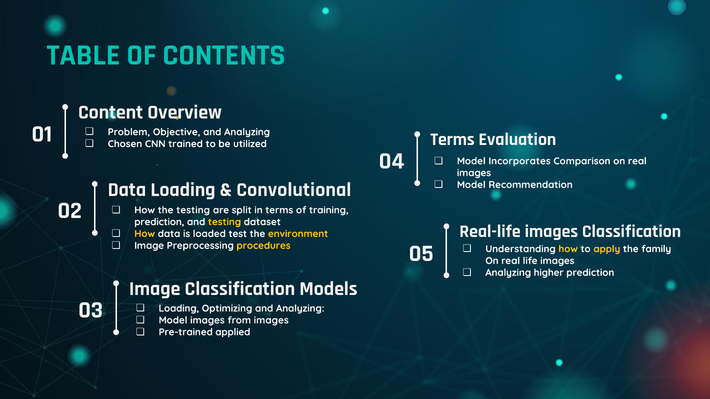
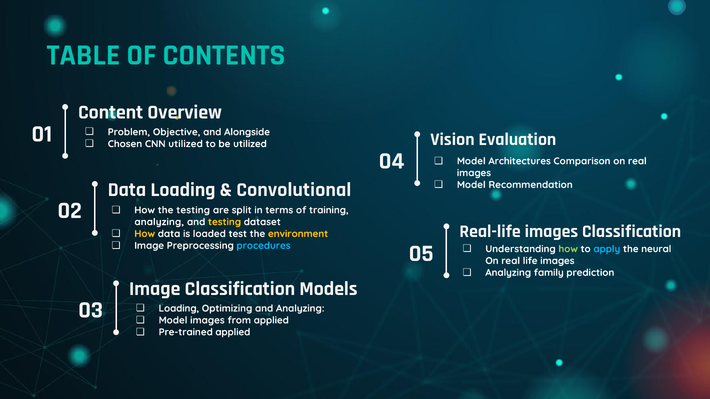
Objective and Analyzing: Analyzing -> Alongside
CNN trained: trained -> utilized
utilized Terms: Terms -> Vision
Incorporates: Incorporates -> Architectures
prediction at (159, 222): prediction -> analyzing
procedures colour: yellow -> light blue
how at (568, 249) colour: yellow -> light green
apply colour: yellow -> light blue
family: family -> neural
higher: higher -> family
from images: images -> applied
